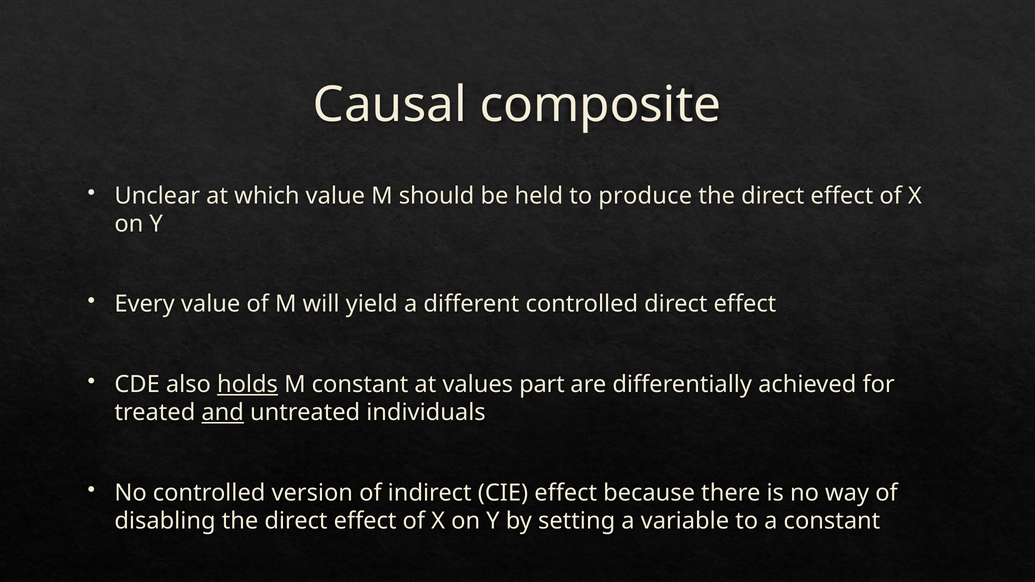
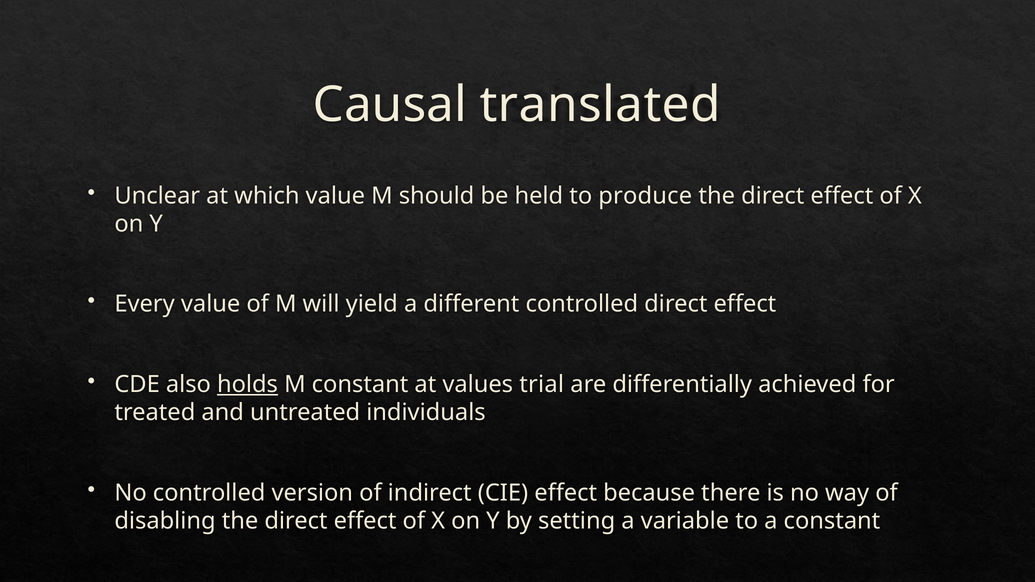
composite: composite -> translated
part: part -> trial
and underline: present -> none
